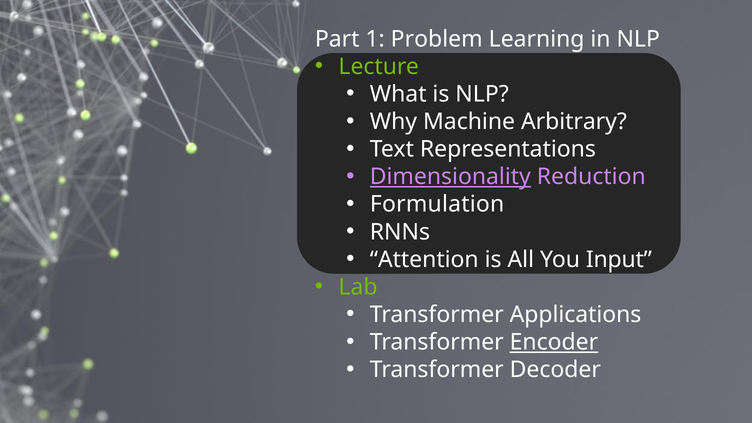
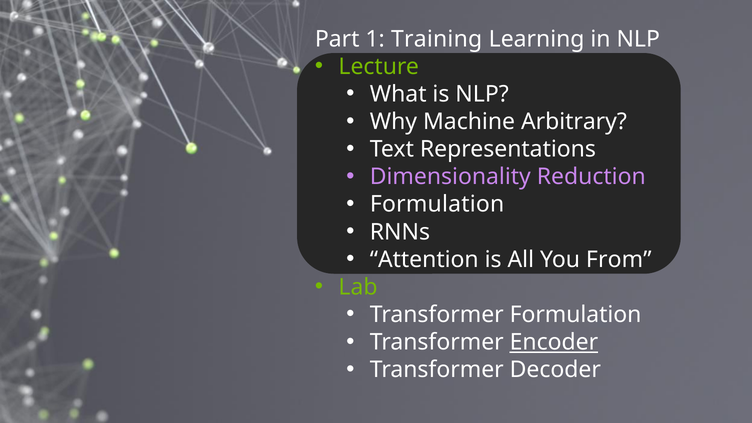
Problem: Problem -> Training
Dimensionality underline: present -> none
Input: Input -> From
Transformer Applications: Applications -> Formulation
